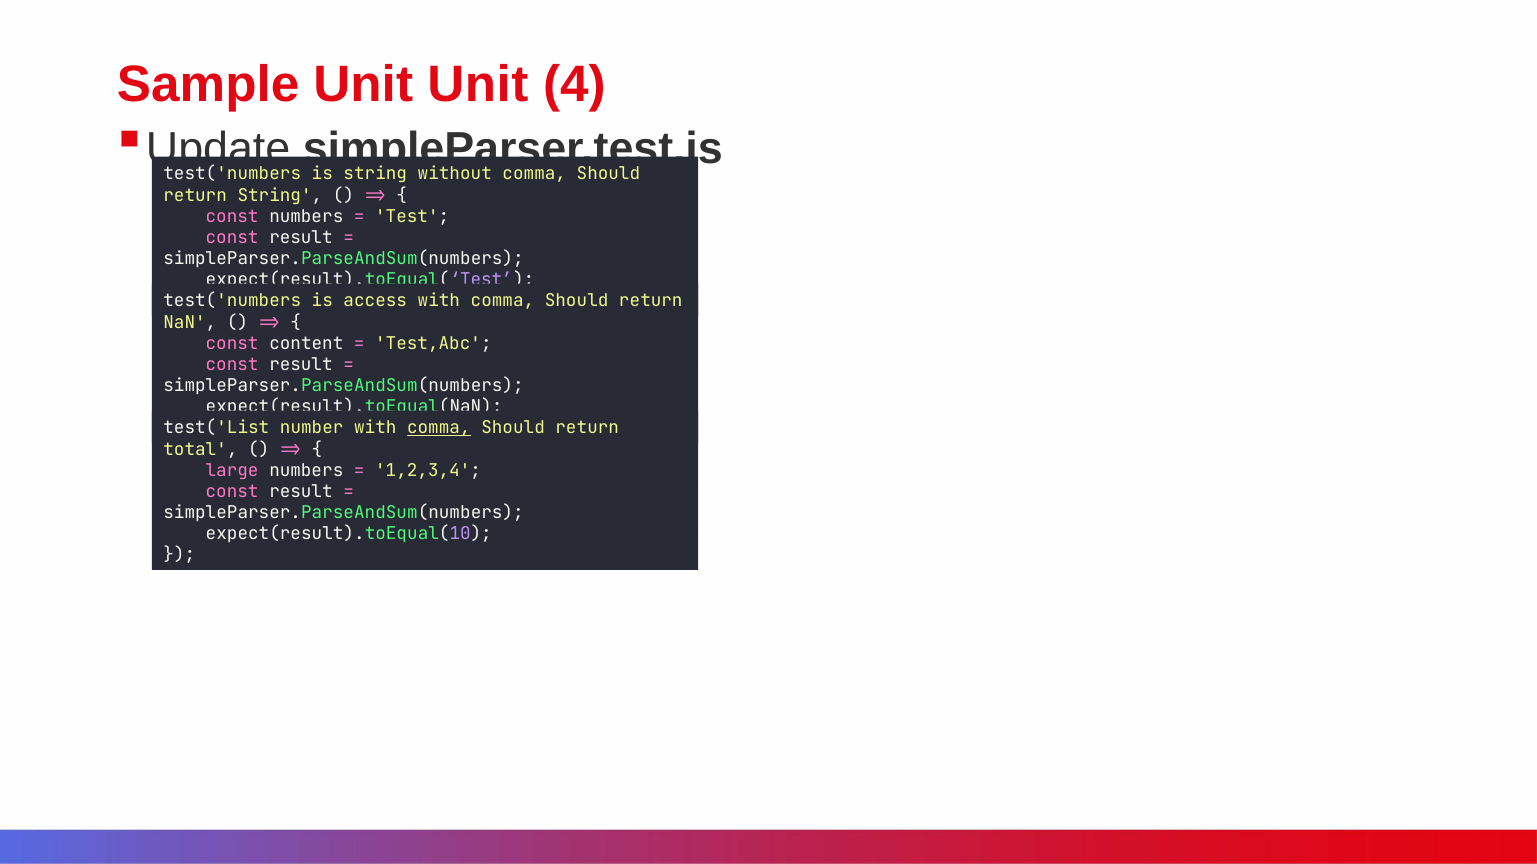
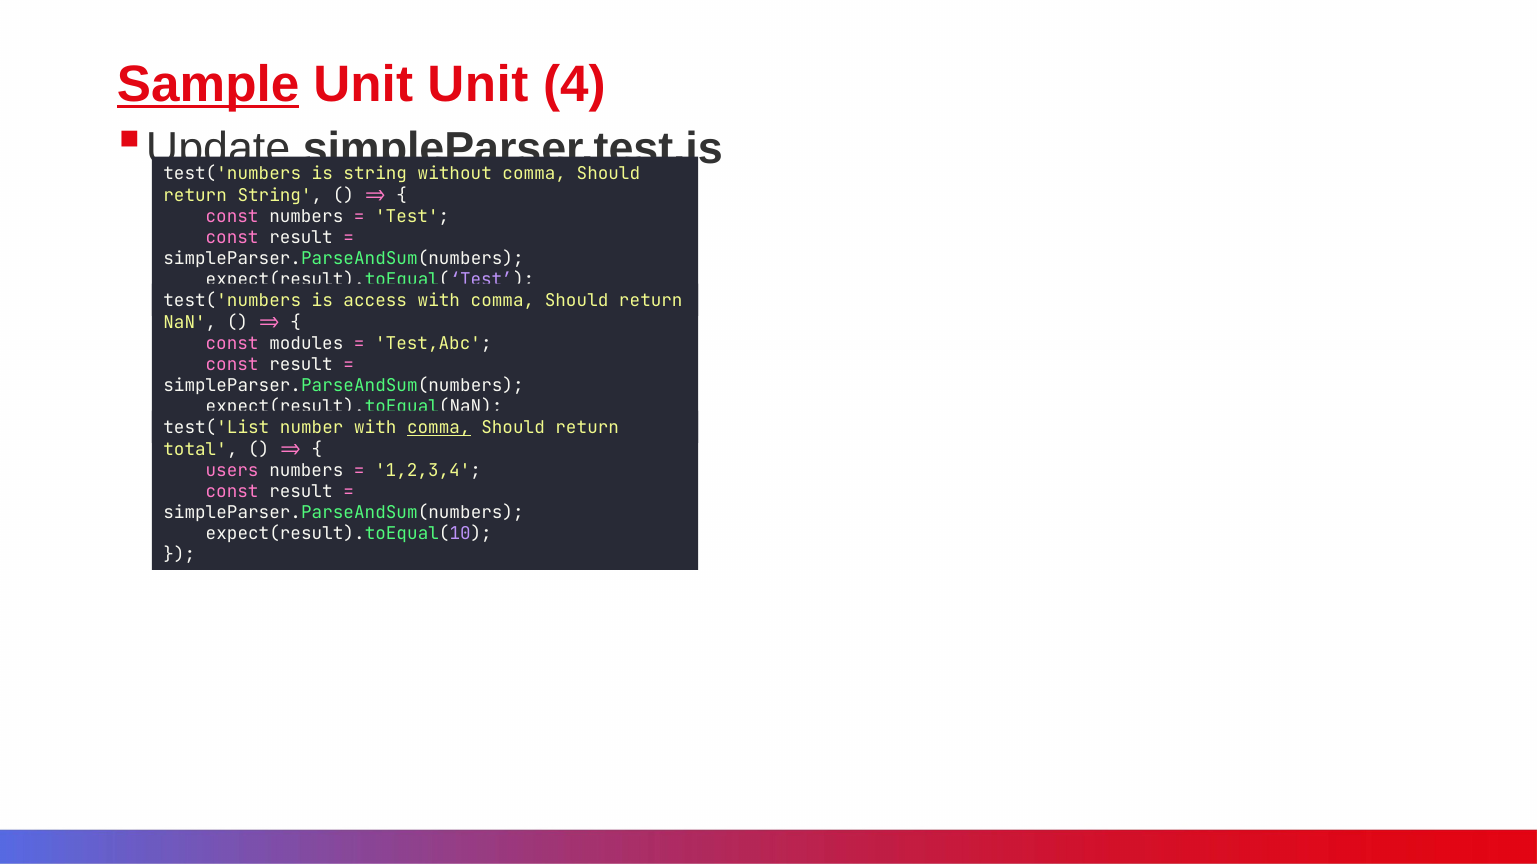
Sample underline: none -> present
content: content -> modules
large: large -> users
